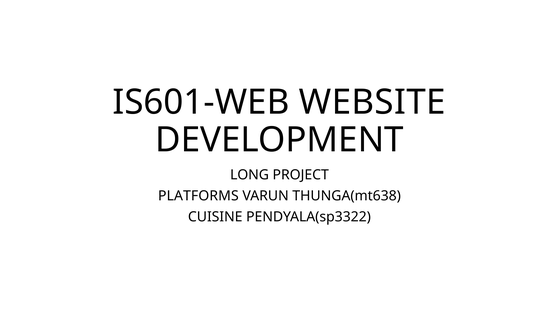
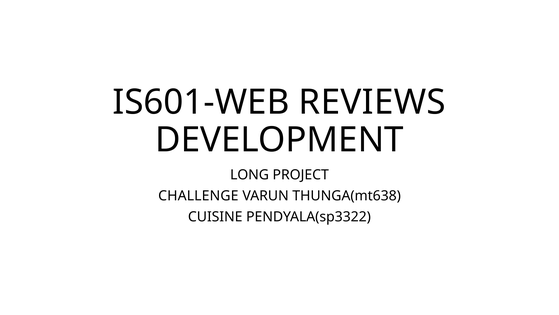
WEBSITE: WEBSITE -> REVIEWS
PLATFORMS: PLATFORMS -> CHALLENGE
